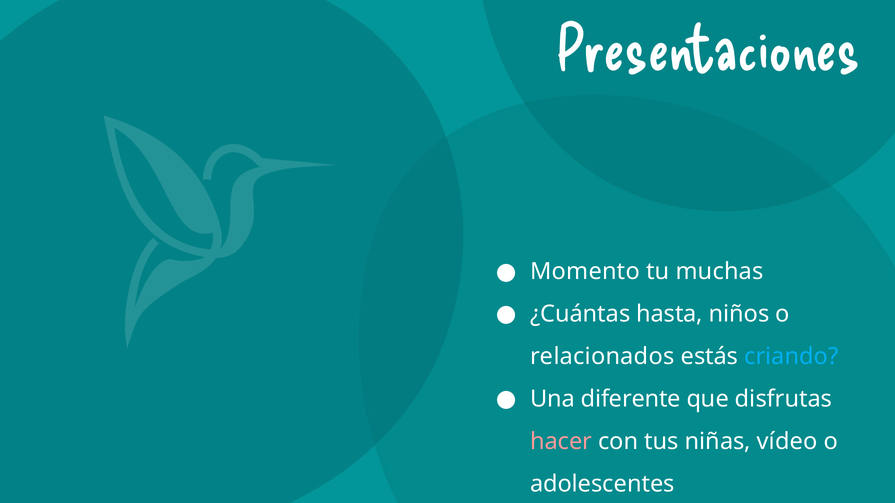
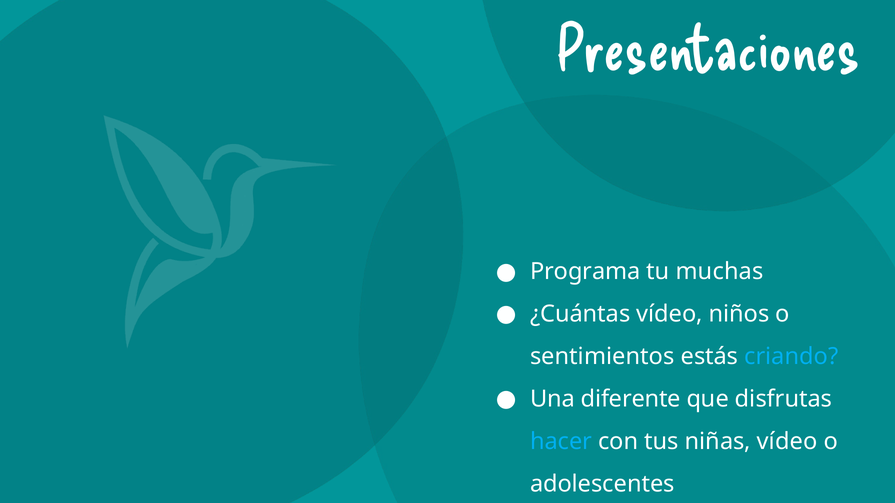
Momento: Momento -> Programa
¿Cuántas hasta: hasta -> vídeo
relacionados: relacionados -> sentimientos
hacer colour: pink -> light blue
